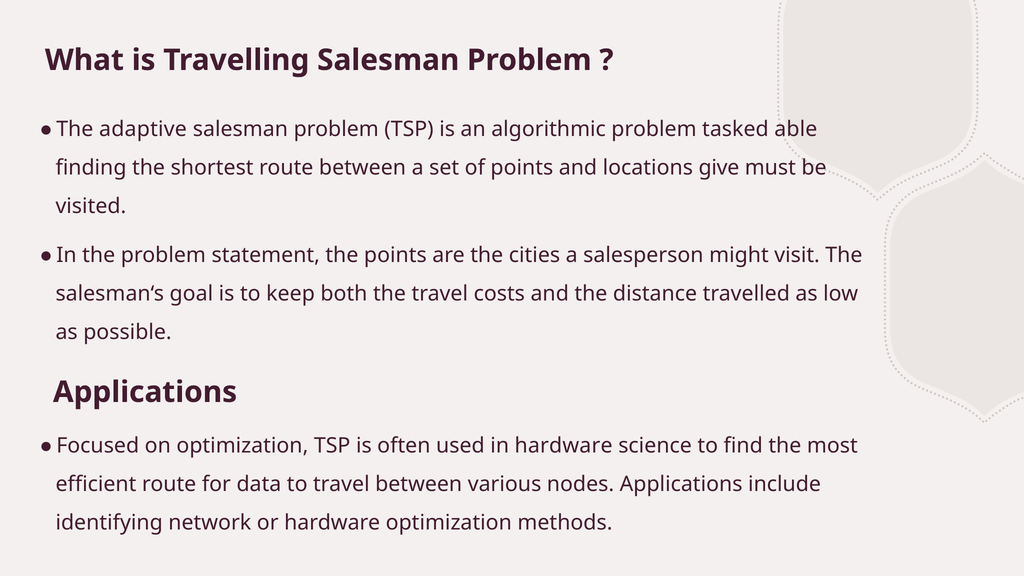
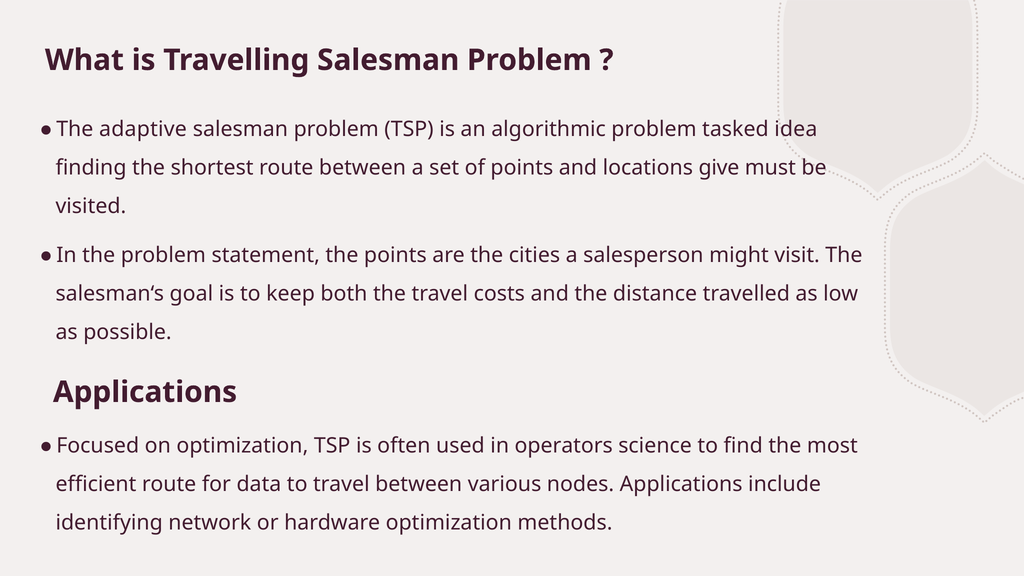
able: able -> idea
in hardware: hardware -> operators
